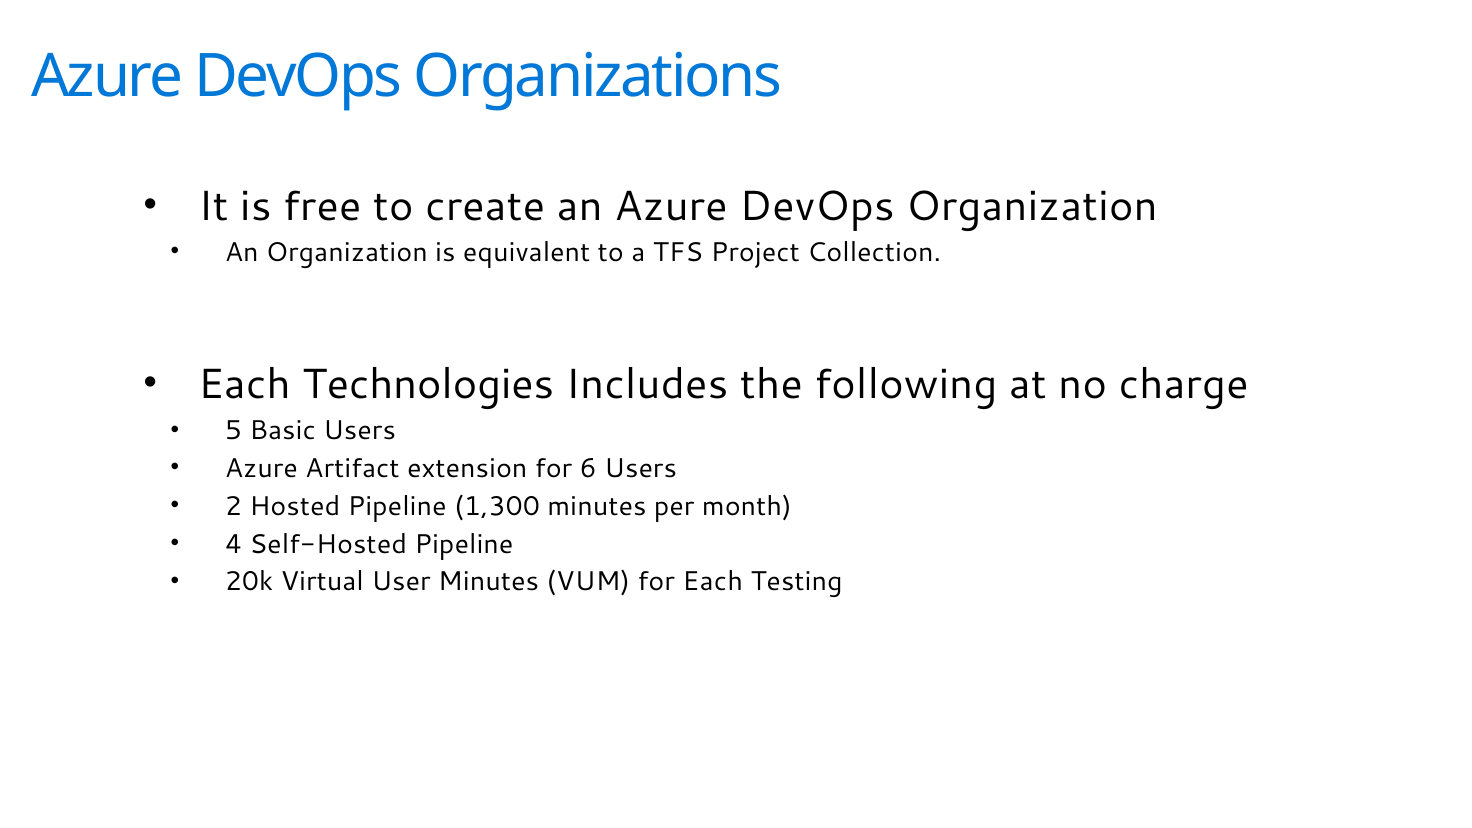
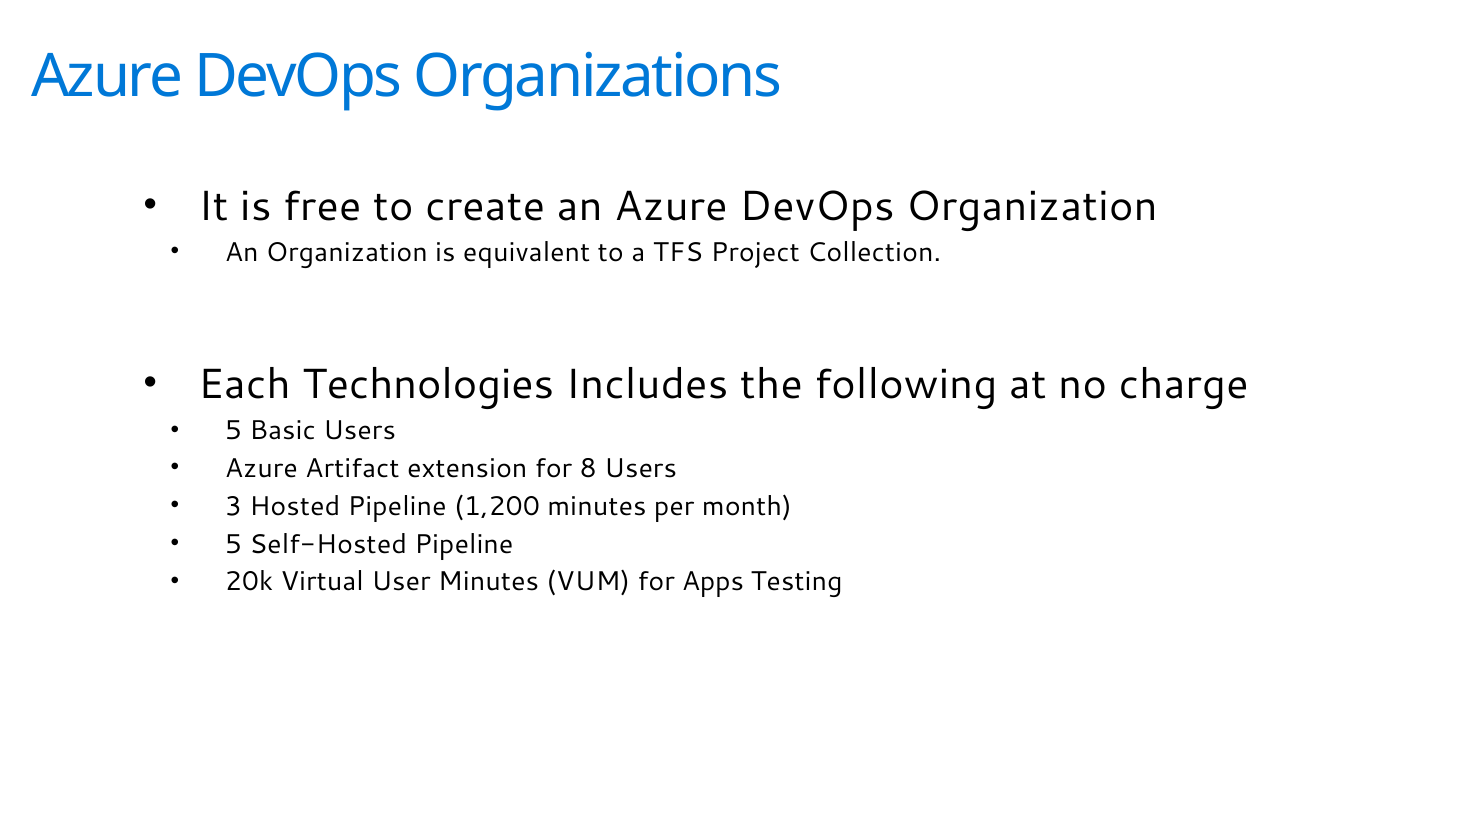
6: 6 -> 8
2: 2 -> 3
1,300: 1,300 -> 1,200
4 at (233, 544): 4 -> 5
for Each: Each -> Apps
